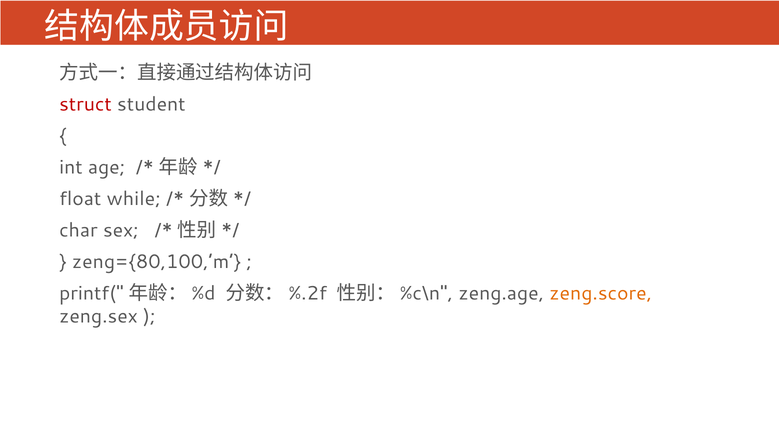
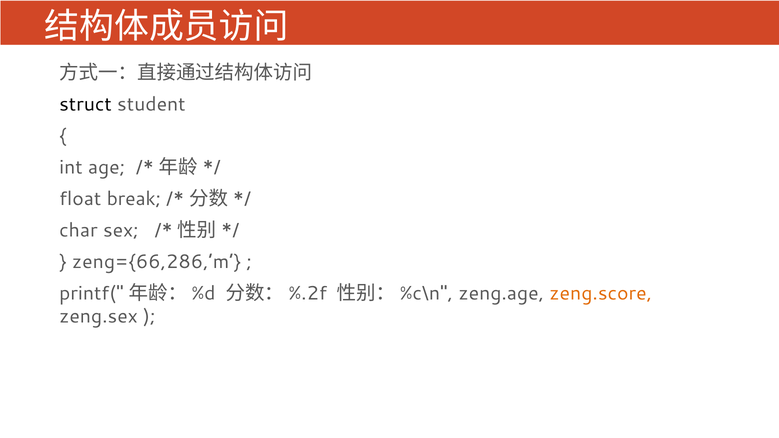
struct colour: red -> black
while: while -> break
zeng={80,100,’m: zeng={80,100,’m -> zeng={66,286,’m
